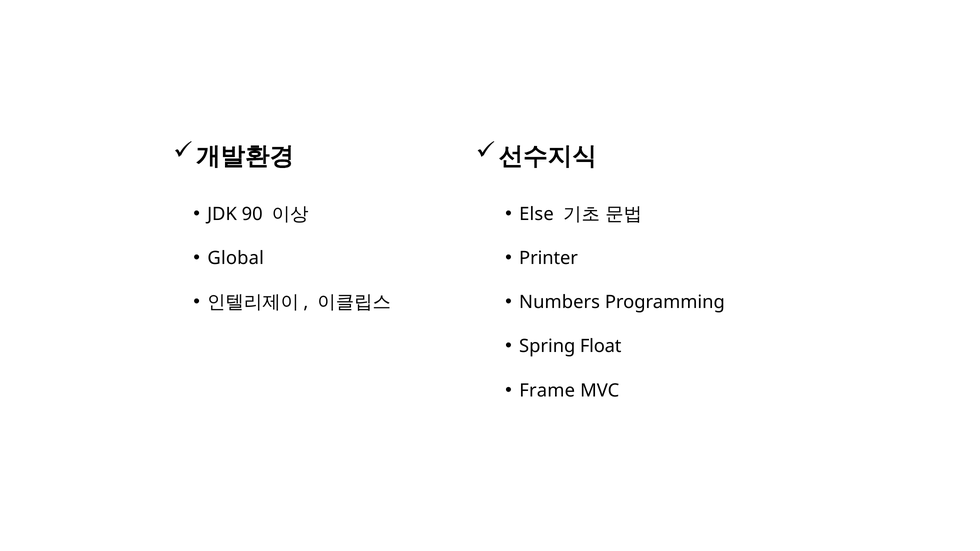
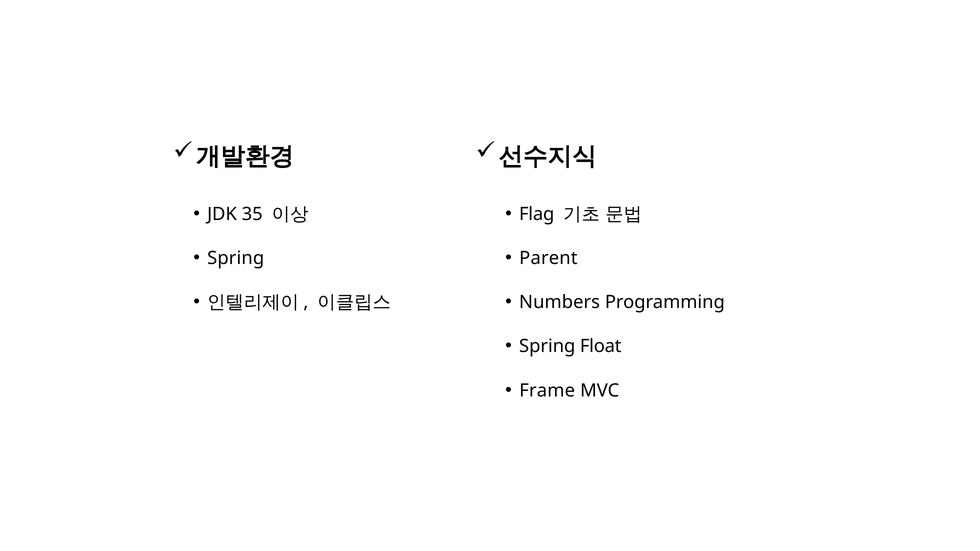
90: 90 -> 35
Else: Else -> Flag
Global at (236, 258): Global -> Spring
Printer: Printer -> Parent
